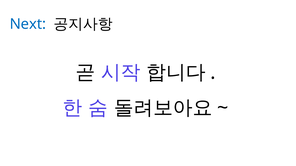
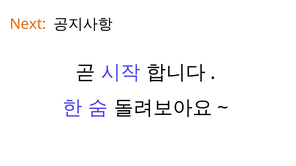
Next colour: blue -> orange
